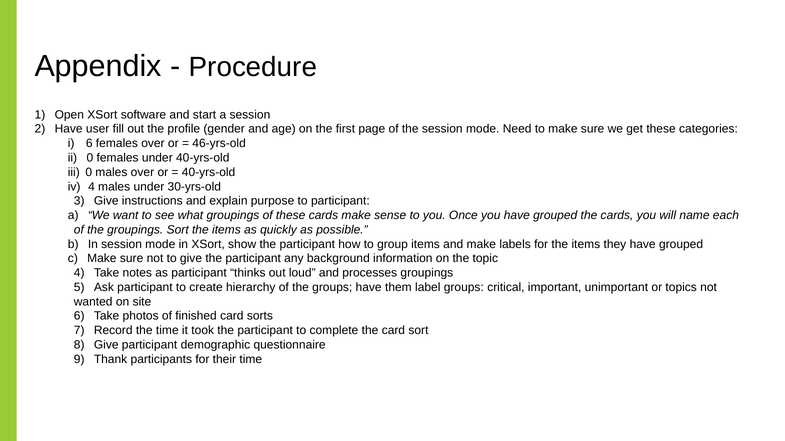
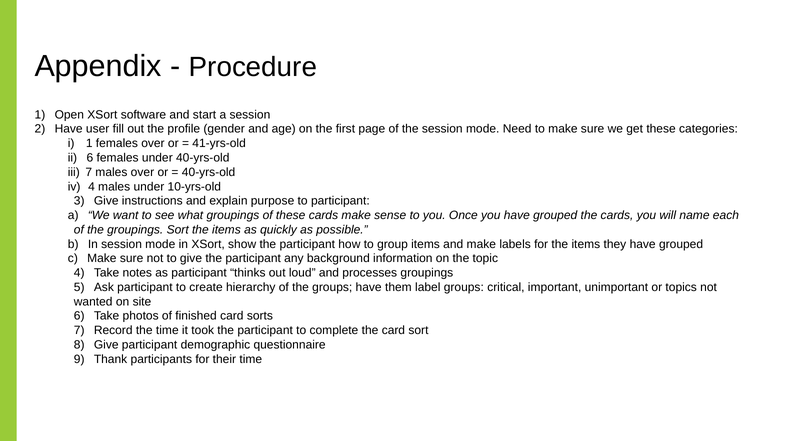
i 6: 6 -> 1
46-yrs-old: 46-yrs-old -> 41-yrs-old
ii 0: 0 -> 6
iii 0: 0 -> 7
30-yrs-old: 30-yrs-old -> 10-yrs-old
